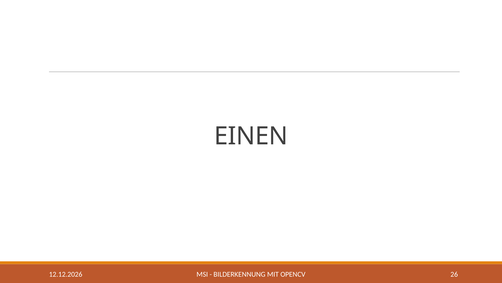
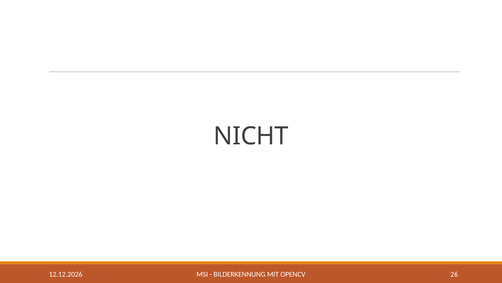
EINEN: EINEN -> NICHT
